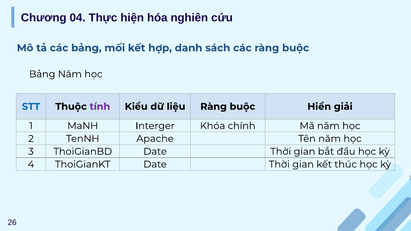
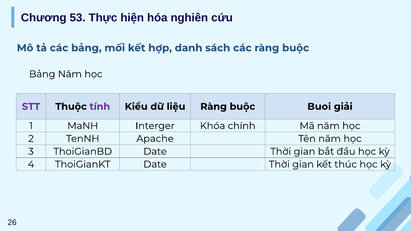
04: 04 -> 53
STT colour: blue -> purple
Hiển: Hiển -> Buoi
